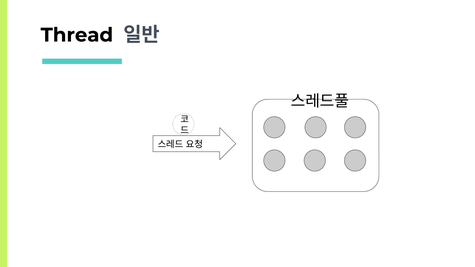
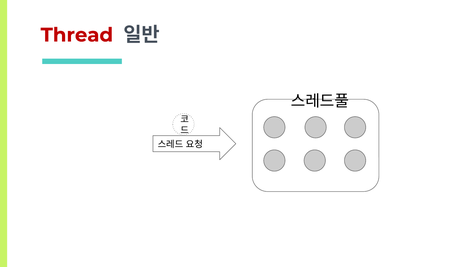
Thread colour: black -> red
